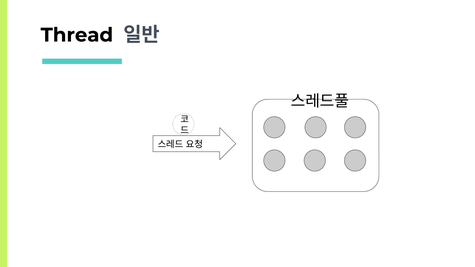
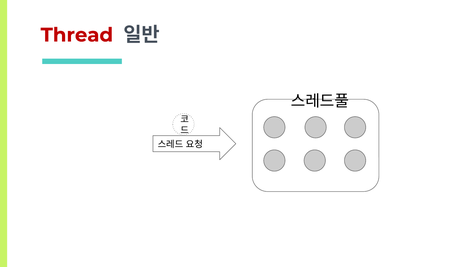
Thread colour: black -> red
